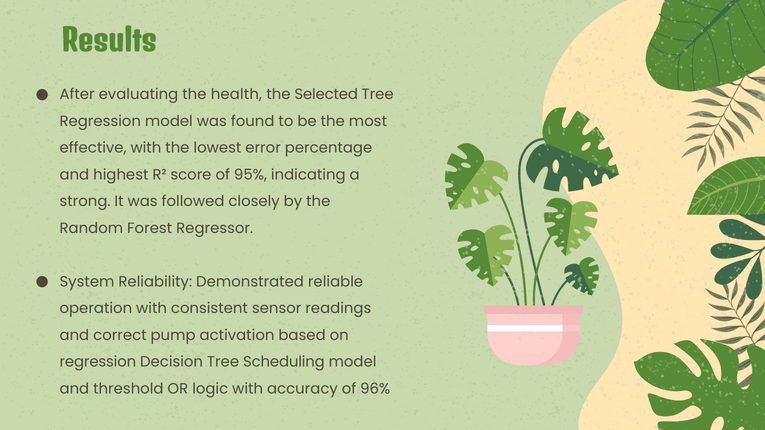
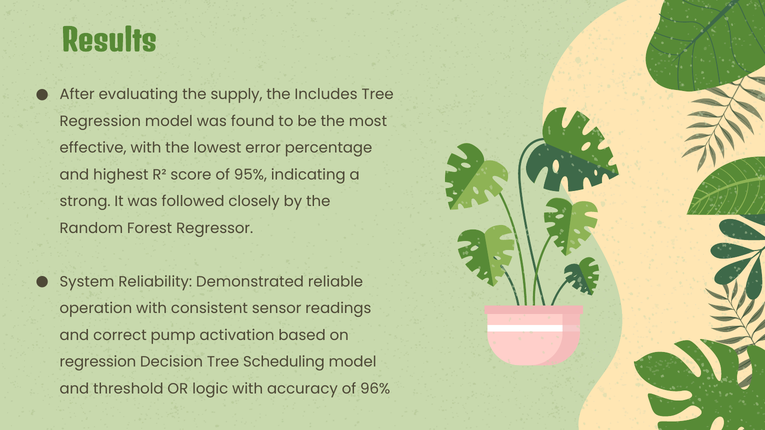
health: health -> supply
Selected: Selected -> Includes
